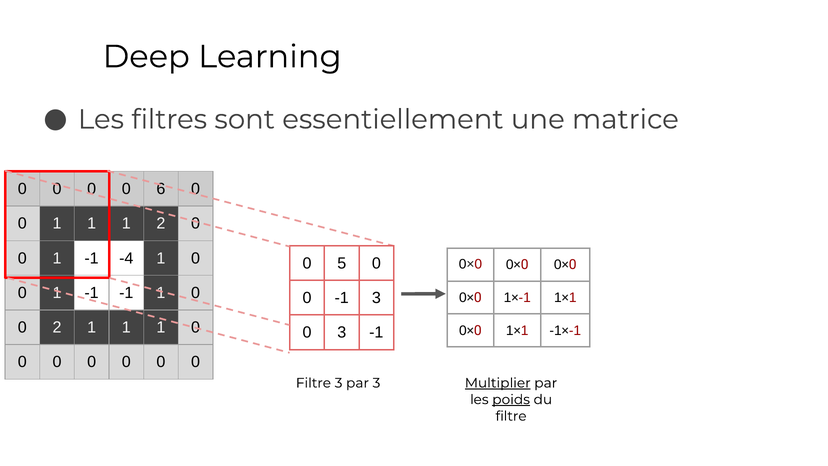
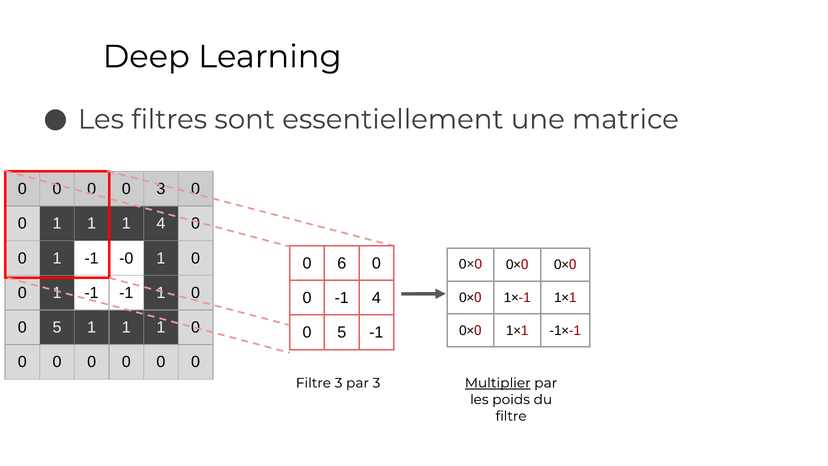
0 6: 6 -> 3
1 2: 2 -> 4
-4: -4 -> -0
5: 5 -> 6
-1 3: 3 -> 4
2 at (57, 327): 2 -> 5
3 at (342, 332): 3 -> 5
poids underline: present -> none
